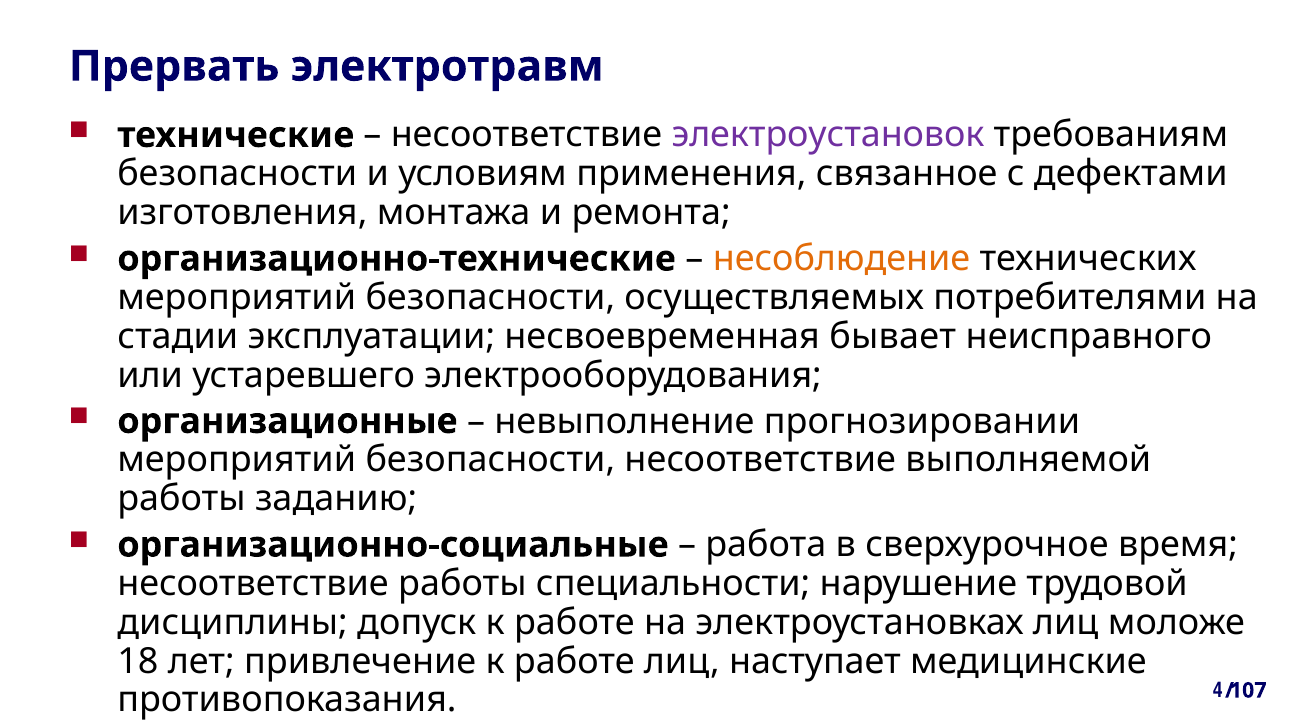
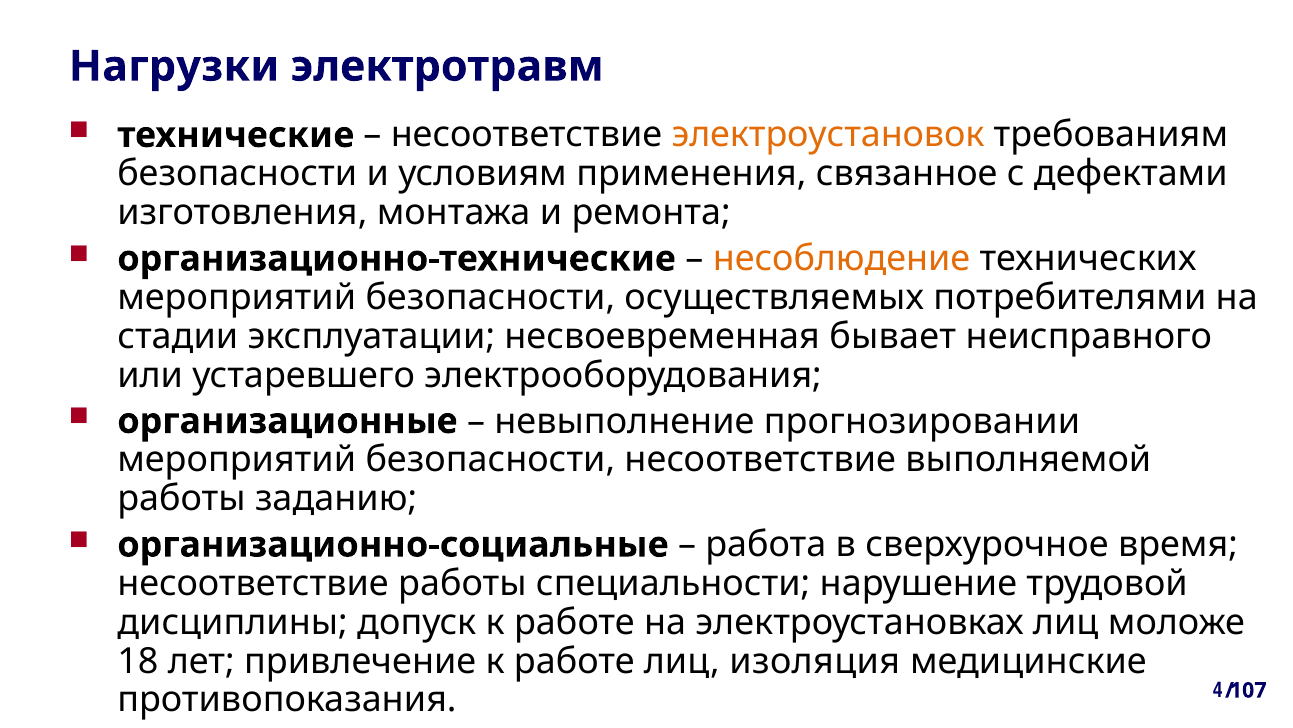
Прервать: Прервать -> Нагрузки
электроустановок colour: purple -> orange
наступает: наступает -> изоляция
